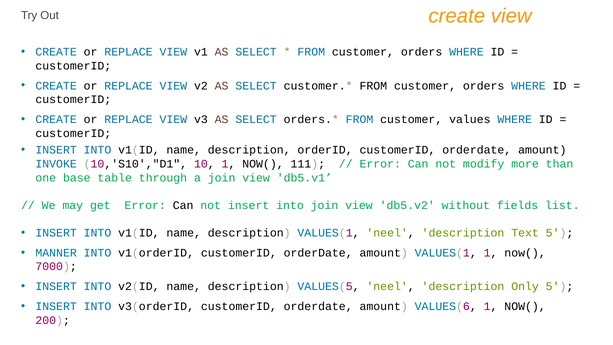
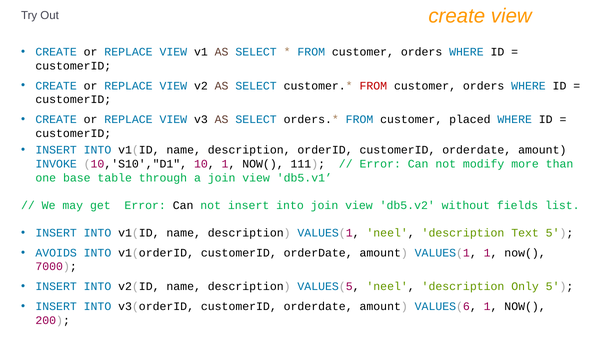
FROM at (373, 86) colour: black -> red
values: values -> placed
MANNER: MANNER -> AVOIDS
